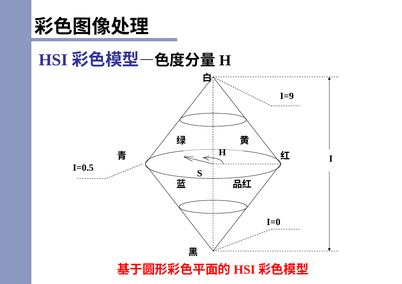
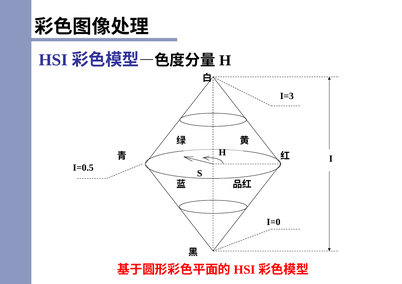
I=9: I=9 -> I=3
